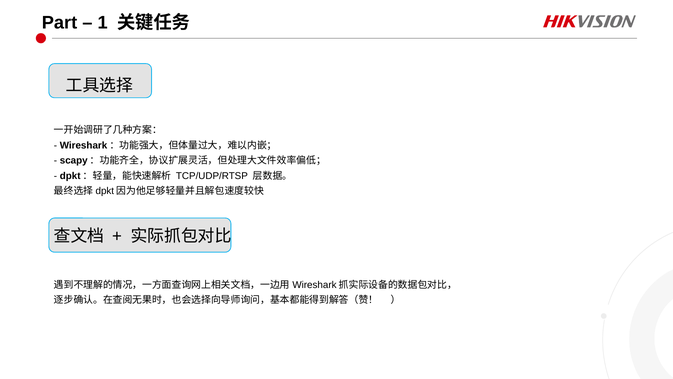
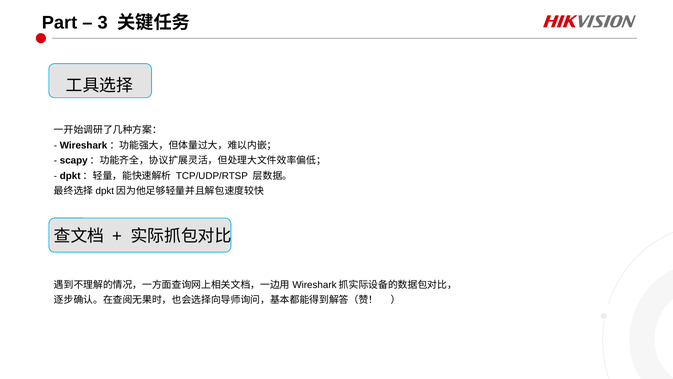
1: 1 -> 3
